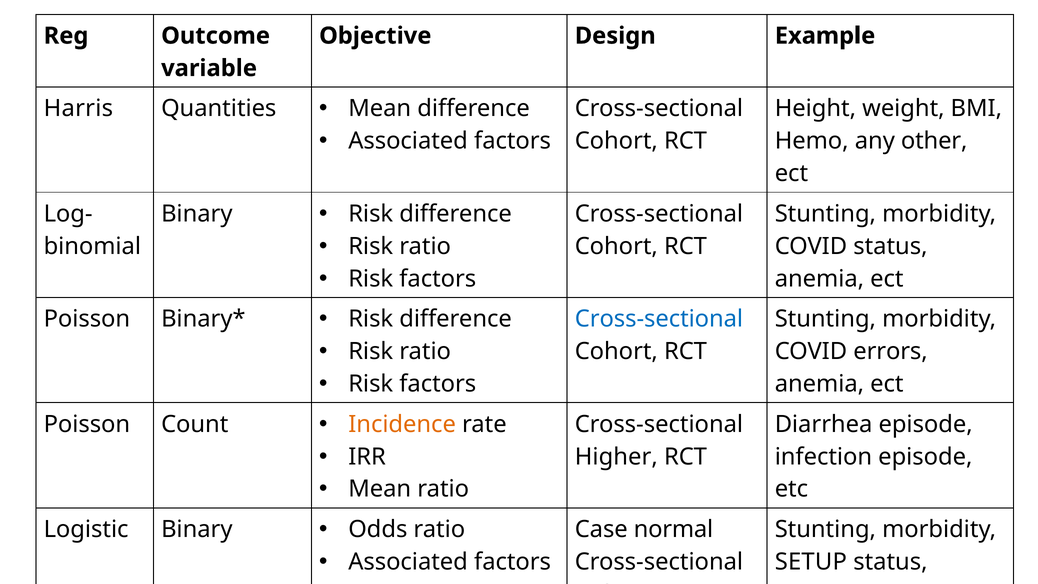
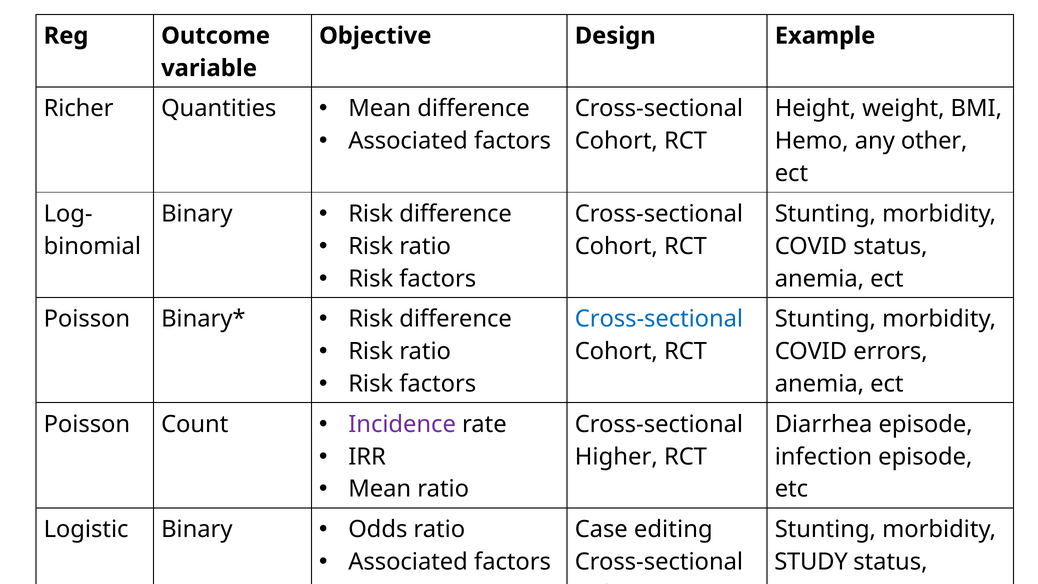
Harris: Harris -> Richer
Incidence colour: orange -> purple
normal: normal -> editing
SETUP: SETUP -> STUDY
